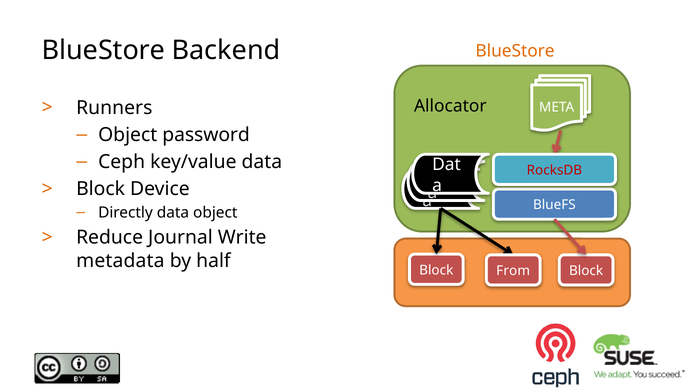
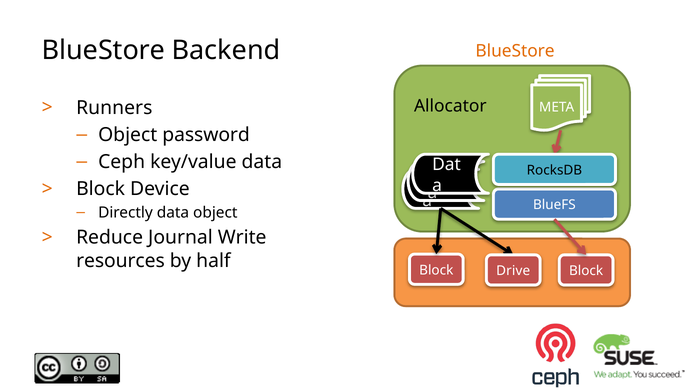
RocksDB colour: red -> black
metadata: metadata -> resources
From: From -> Drive
